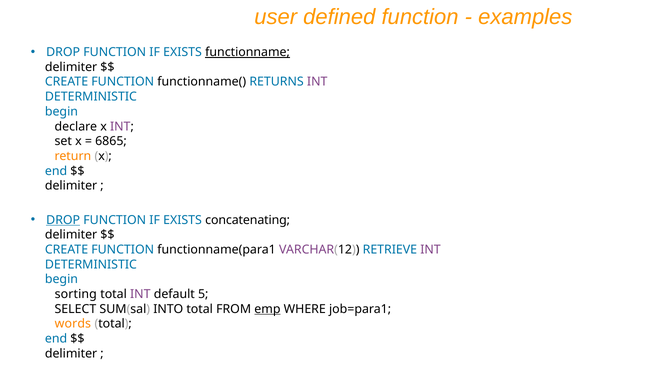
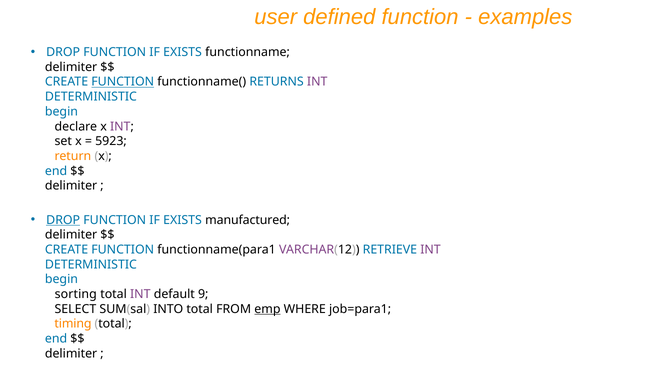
functionname underline: present -> none
FUNCTION at (123, 82) underline: none -> present
6865: 6865 -> 5923
concatenating: concatenating -> manufactured
5: 5 -> 9
words: words -> timing
